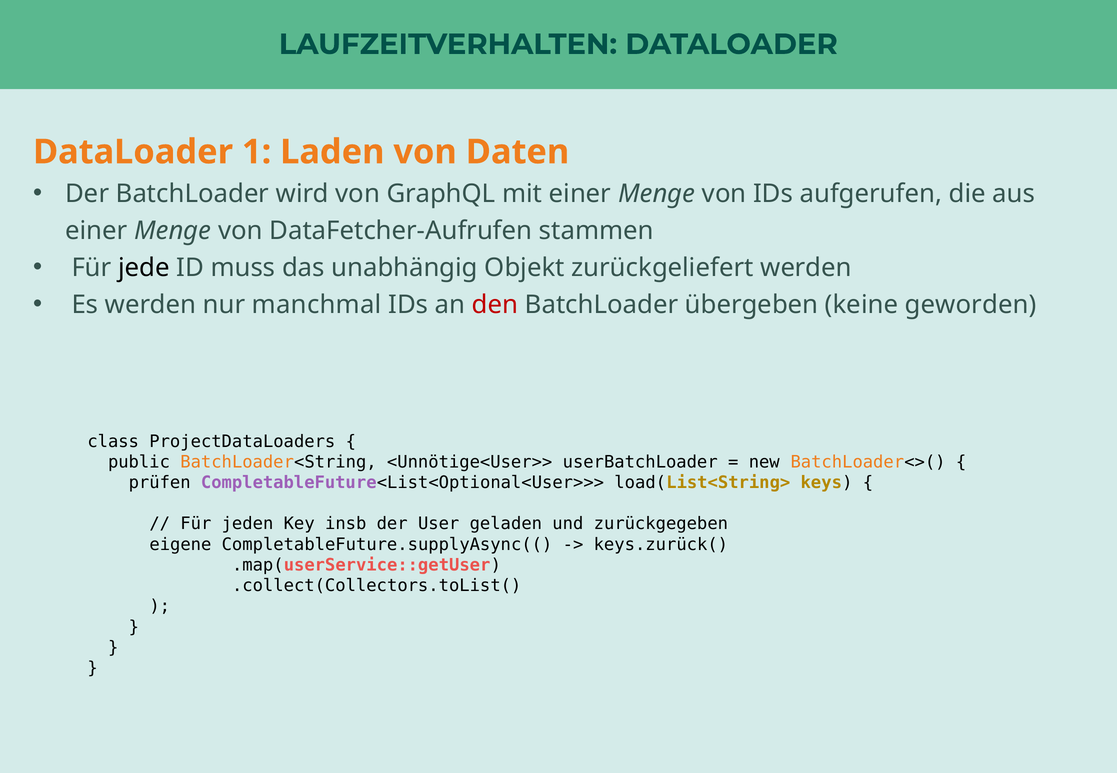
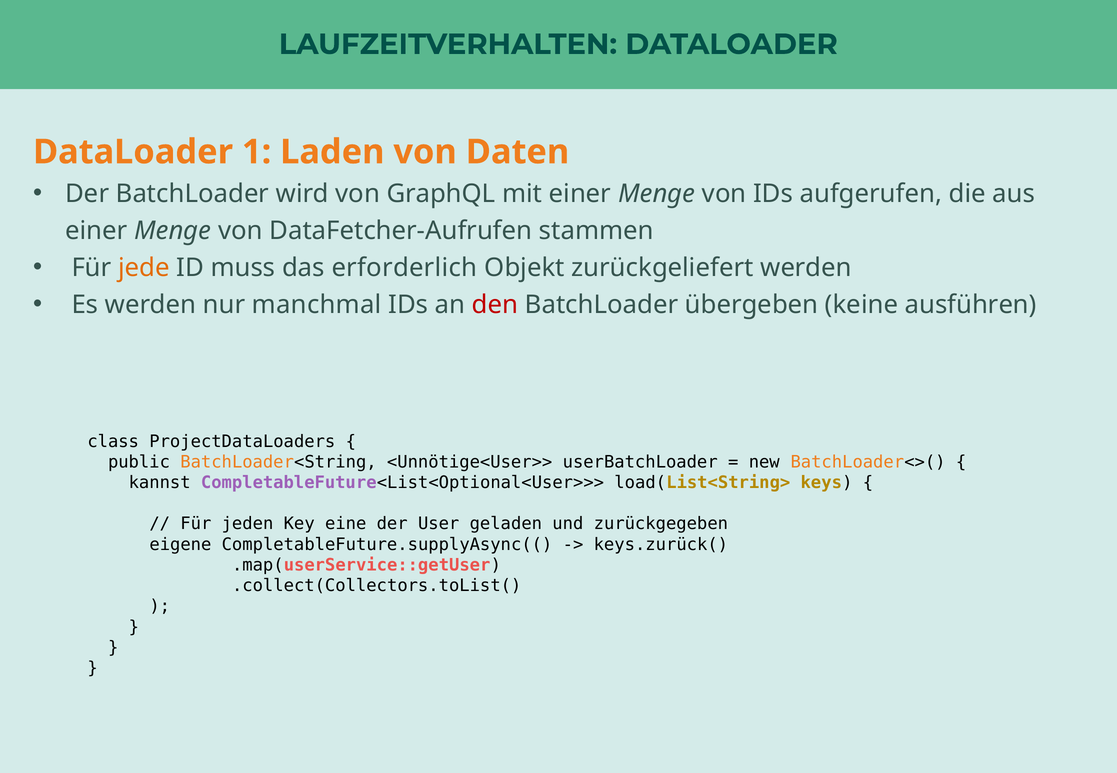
jede colour: black -> orange
unabhängig: unabhängig -> erforderlich
geworden: geworden -> ausführen
prüfen: prüfen -> kannst
insb: insb -> eine
